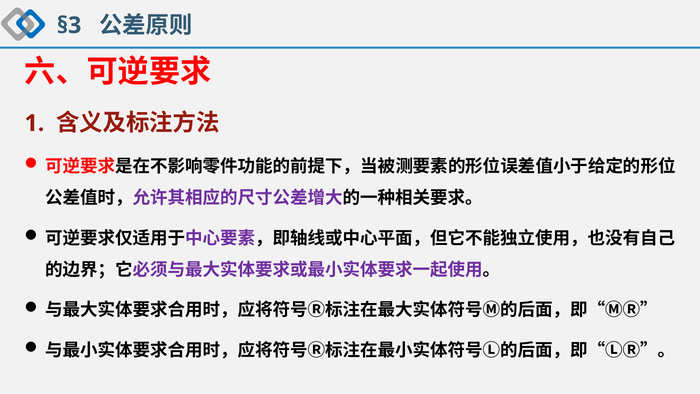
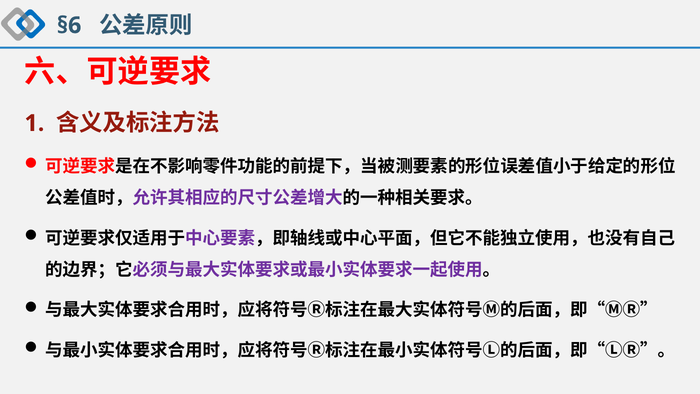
§3: §3 -> §6
